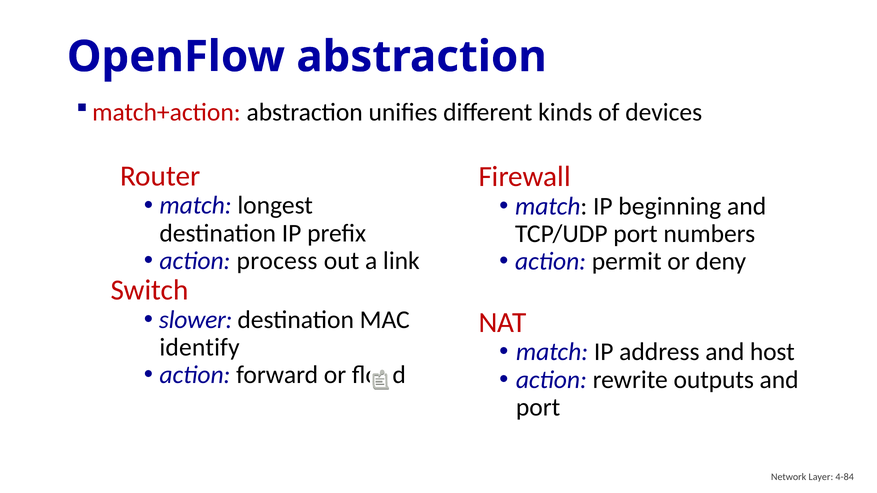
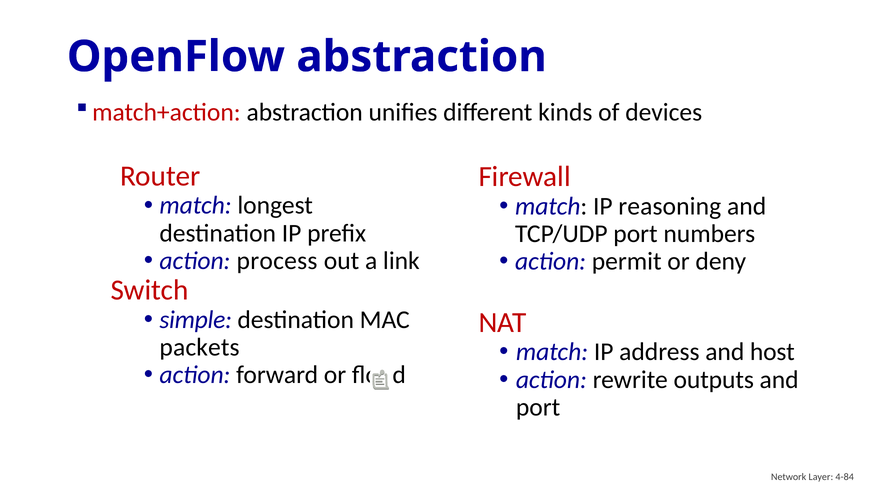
beginning: beginning -> reasoning
slower: slower -> simple
identify: identify -> packets
